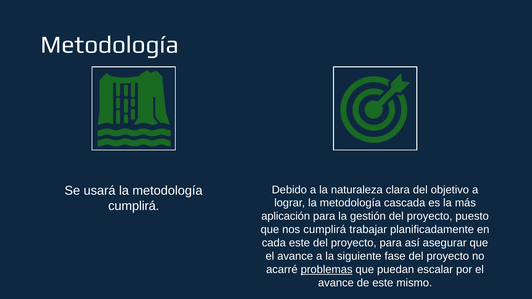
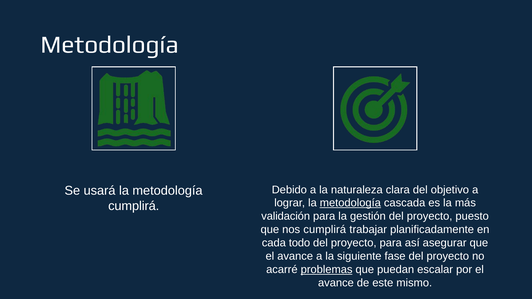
metodología at (350, 203) underline: none -> present
aplicación: aplicación -> validación
cada este: este -> todo
